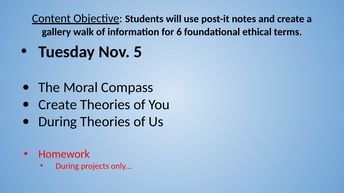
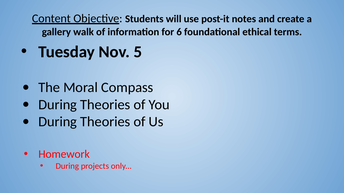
Create at (58, 105): Create -> During
